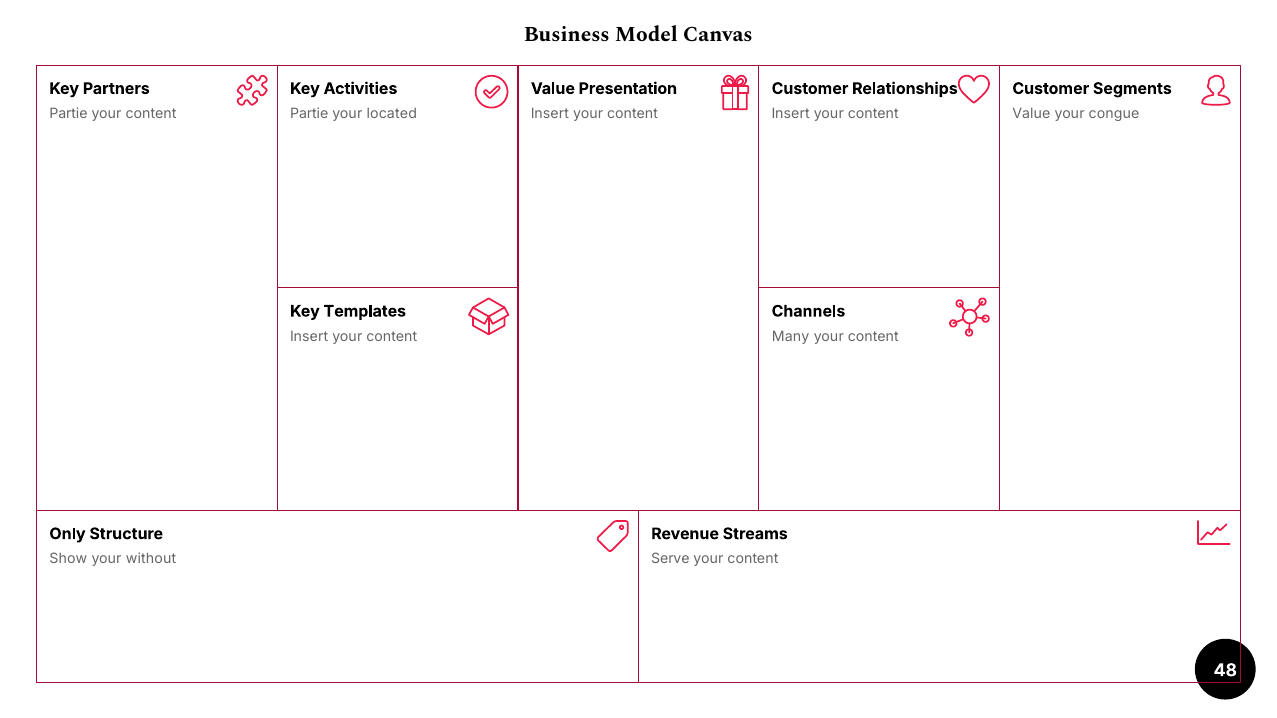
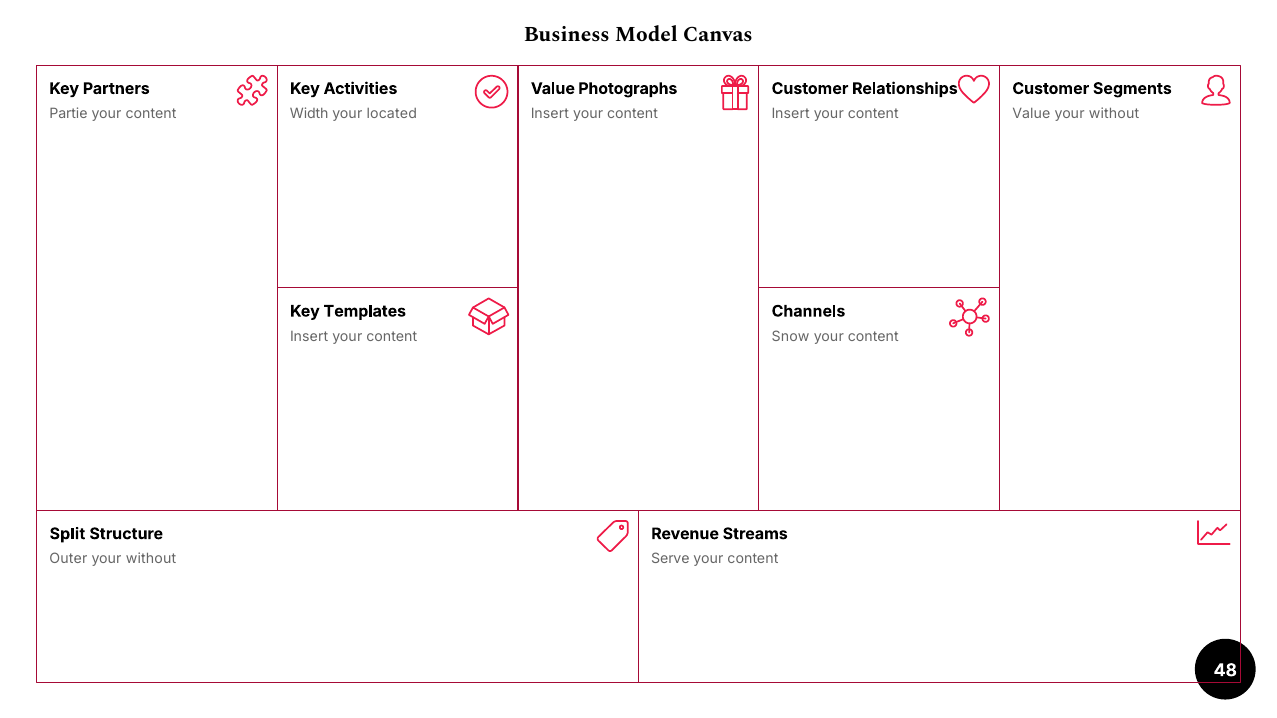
Presentation: Presentation -> Photographs
Partie at (309, 114): Partie -> Width
congue at (1114, 114): congue -> without
Many: Many -> Snow
Only: Only -> Split
Show: Show -> Outer
